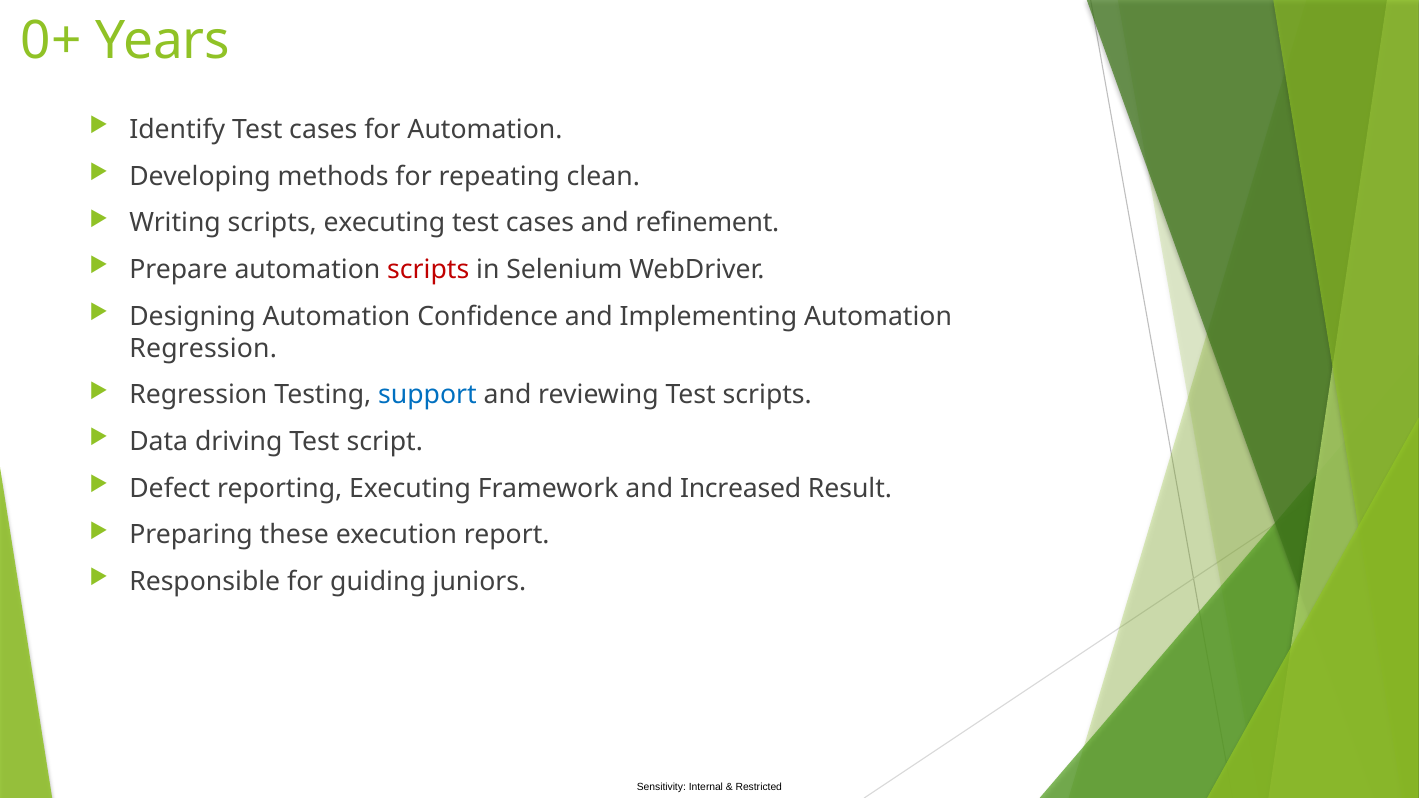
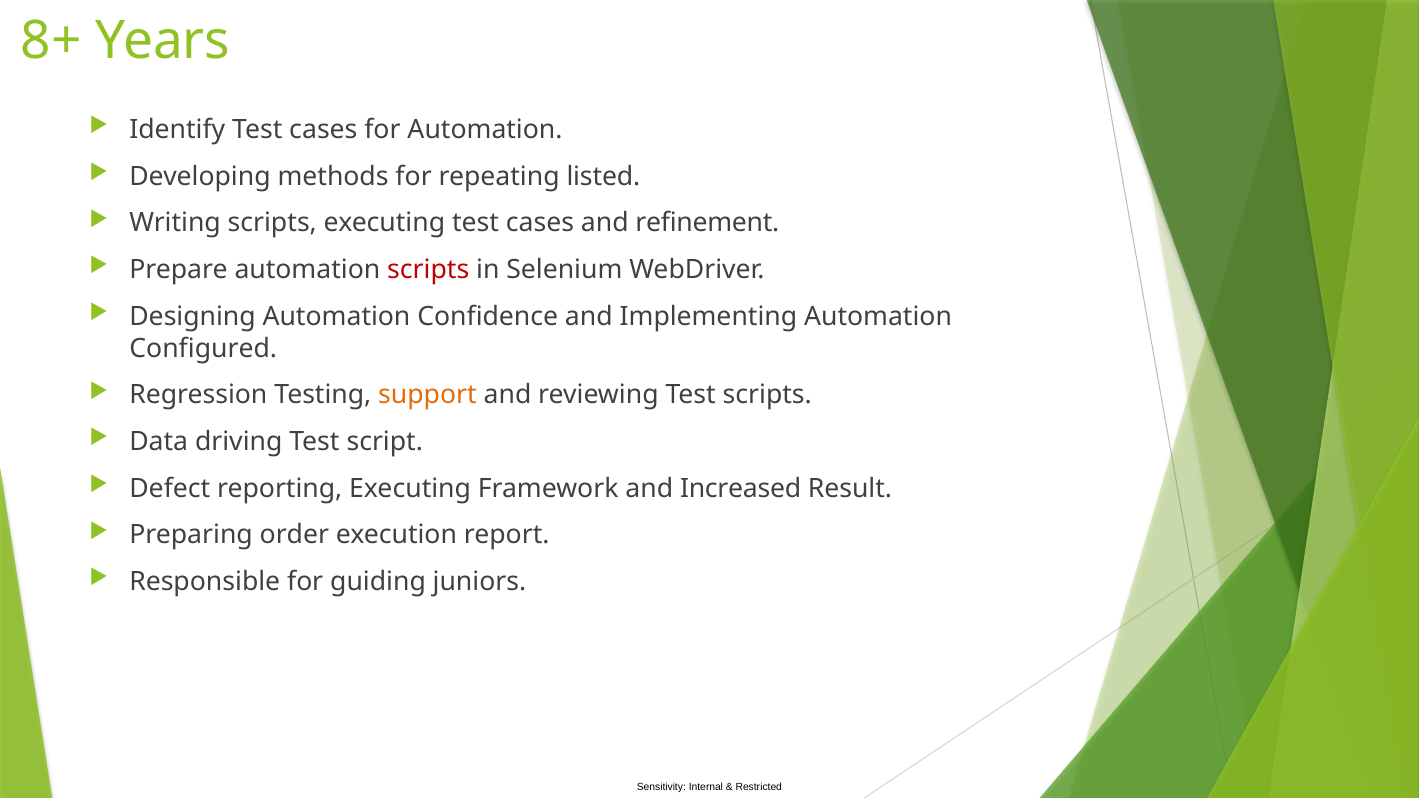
0+: 0+ -> 8+
clean: clean -> listed
Regression at (203, 348): Regression -> Configured
support colour: blue -> orange
these: these -> order
